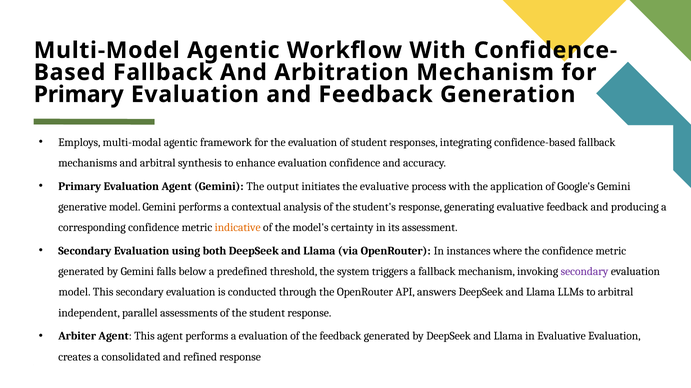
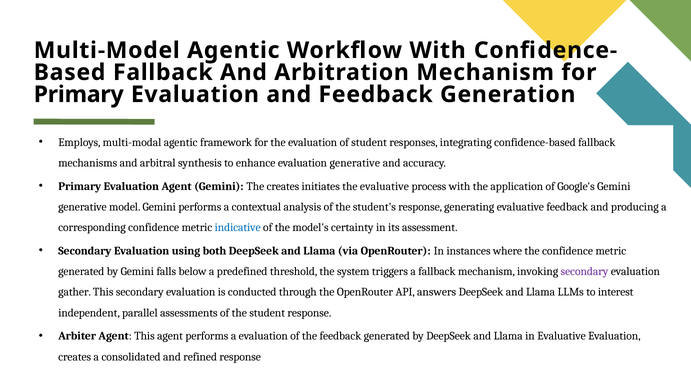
evaluation confidence: confidence -> generative
The output: output -> creates
indicative colour: orange -> blue
model at (75, 293): model -> gather
to arbitral: arbitral -> interest
